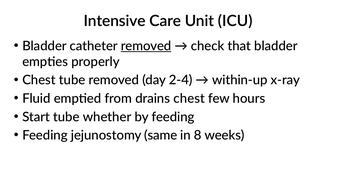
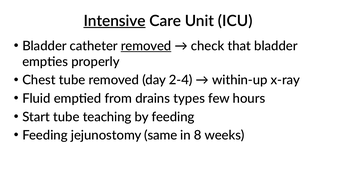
Intensive underline: none -> present
drains chest: chest -> types
whether: whether -> teaching
